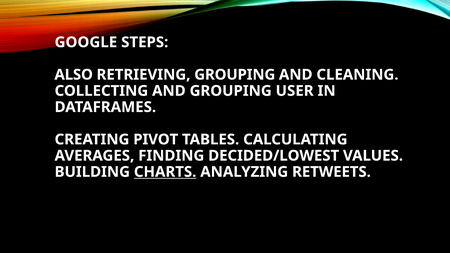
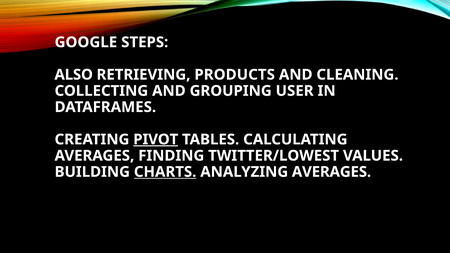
RETRIEVING GROUPING: GROUPING -> PRODUCTS
PIVOT underline: none -> present
DECIDED/LOWEST: DECIDED/LOWEST -> TWITTER/LOWEST
ANALYZING RETWEETS: RETWEETS -> AVERAGES
